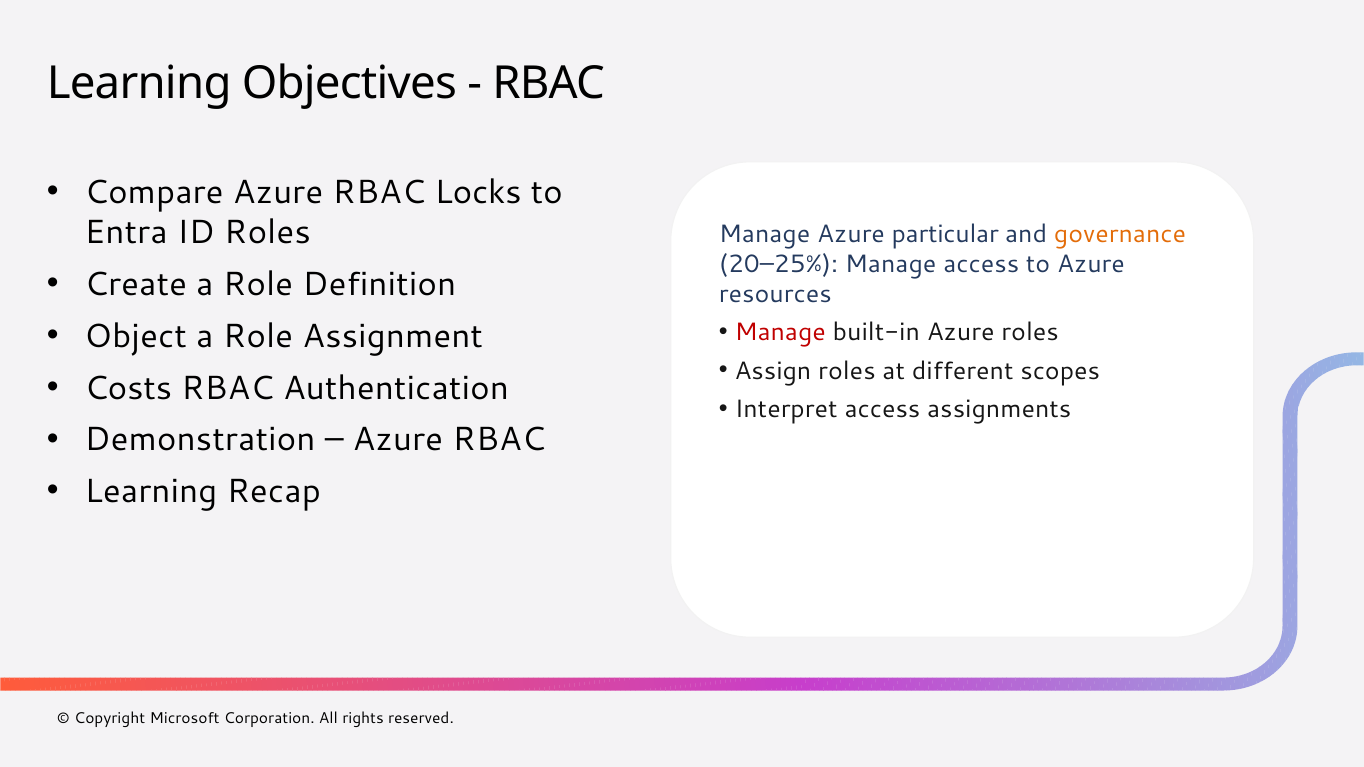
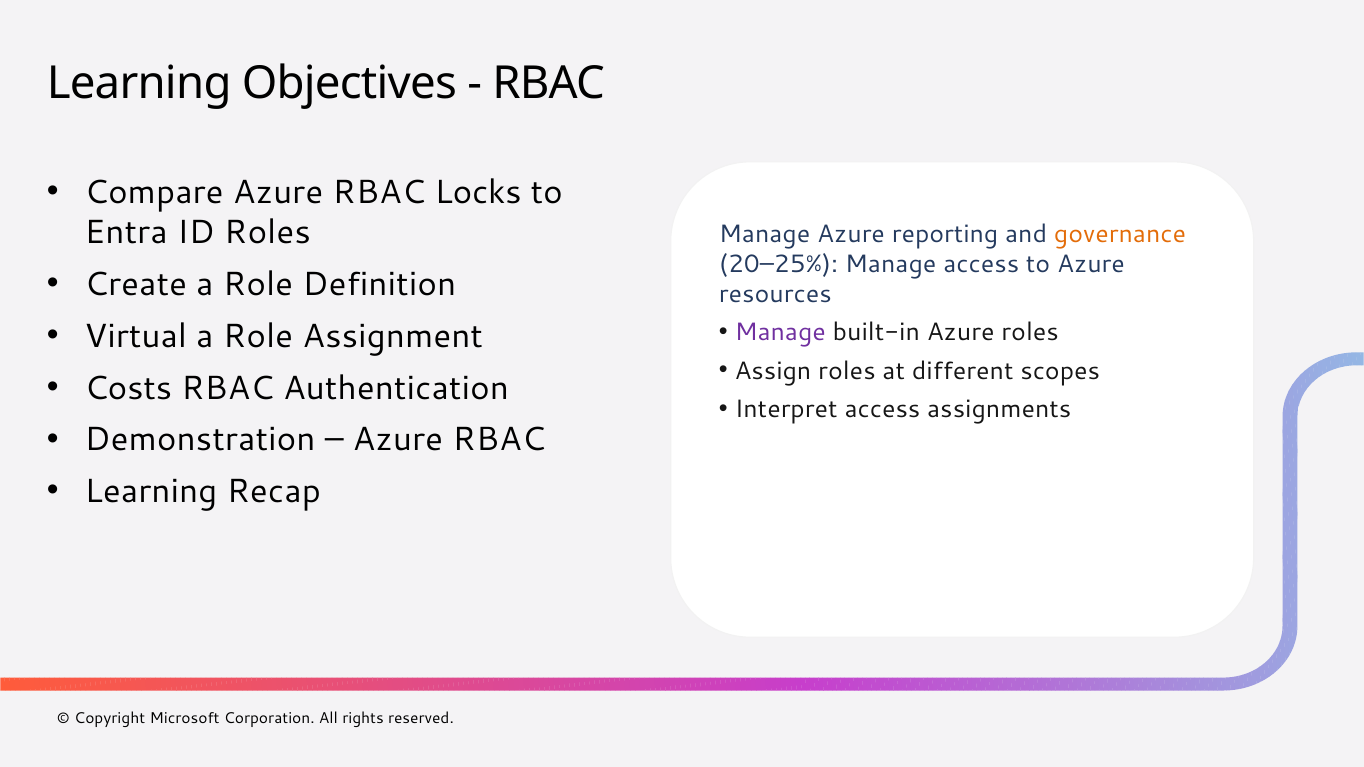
particular: particular -> reporting
Object: Object -> Virtual
Manage at (780, 333) colour: red -> purple
